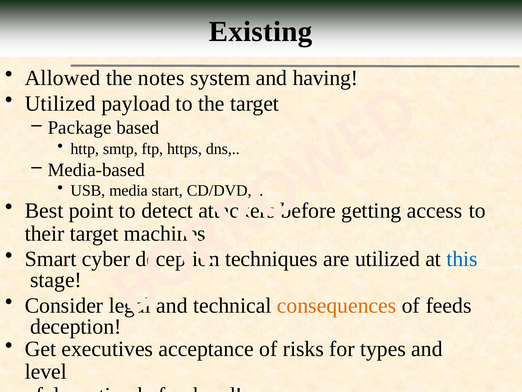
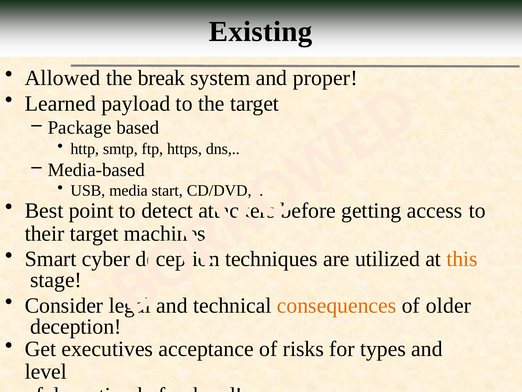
notes: notes -> break
having: having -> proper
Utilized at (60, 103): Utilized -> Learned
this colour: blue -> orange
feeds: feeds -> older
